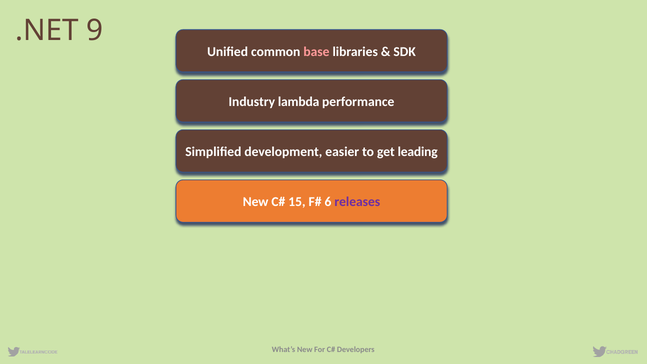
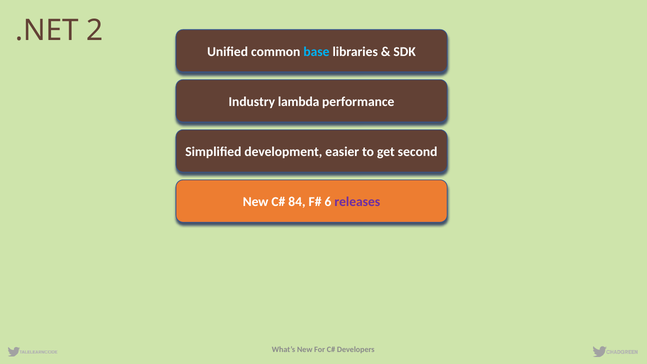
9: 9 -> 2
base colour: pink -> light blue
leading: leading -> second
15: 15 -> 84
